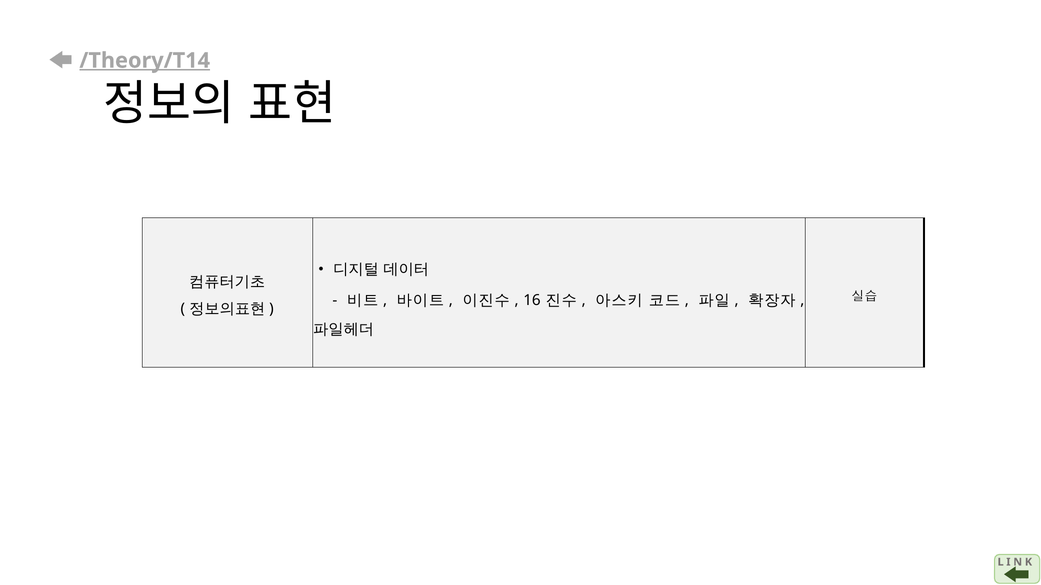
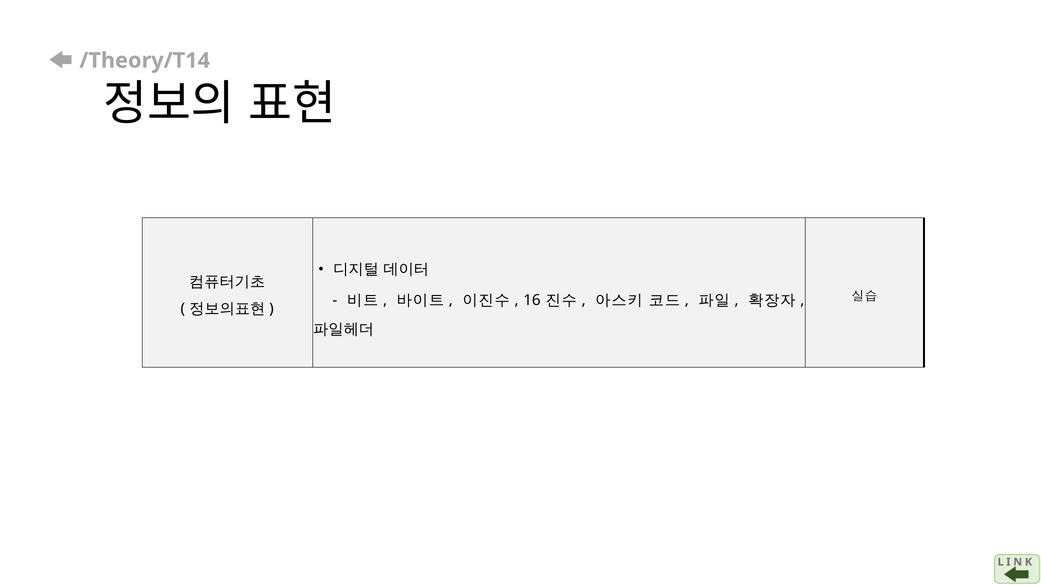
/Theory/T14 underline: present -> none
